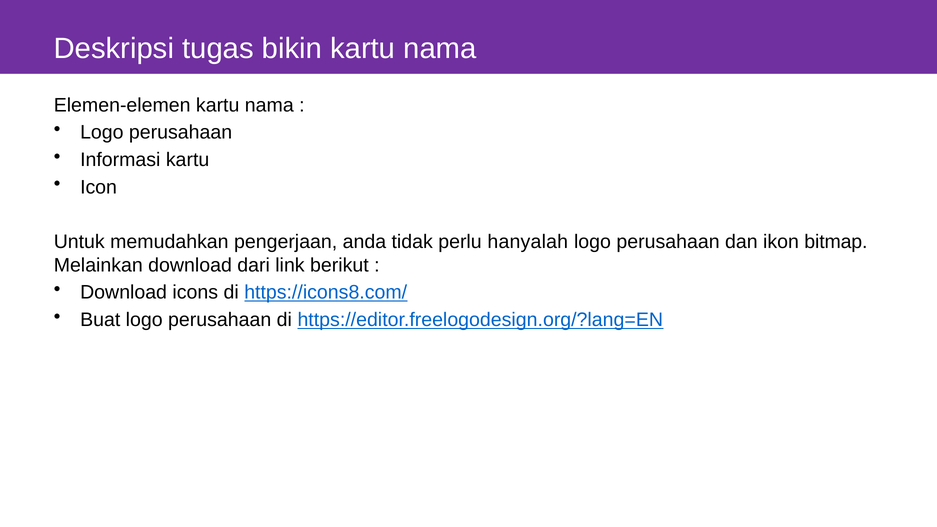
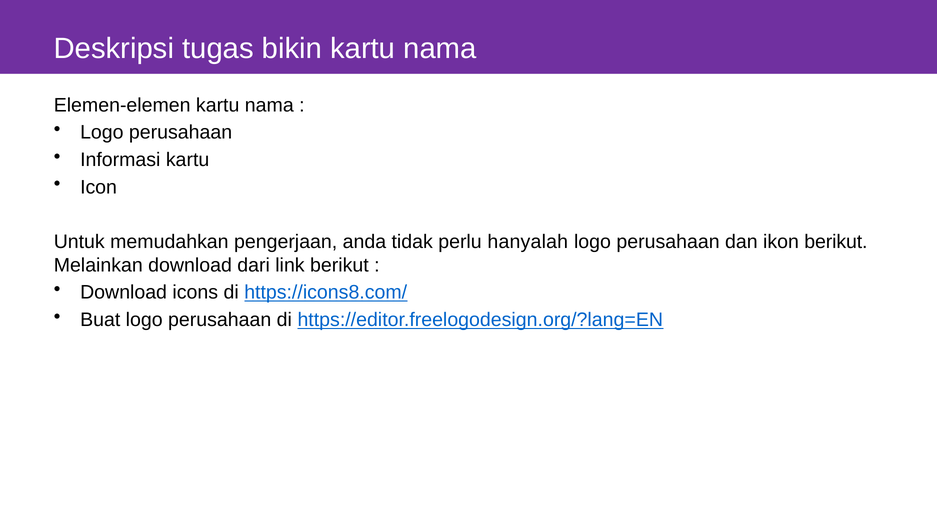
ikon bitmap: bitmap -> berikut
